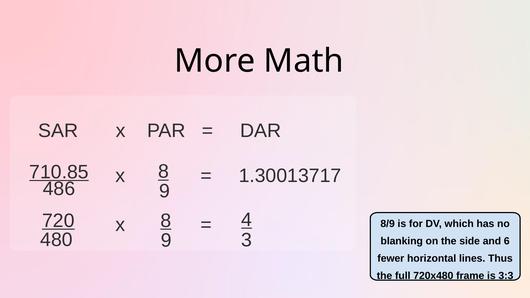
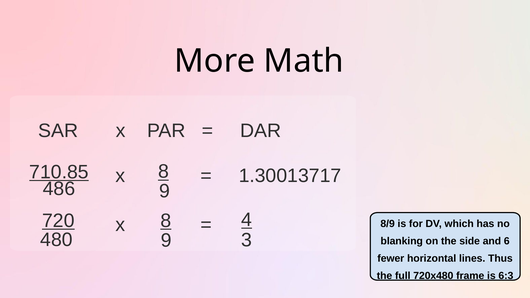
3:3: 3:3 -> 6:3
